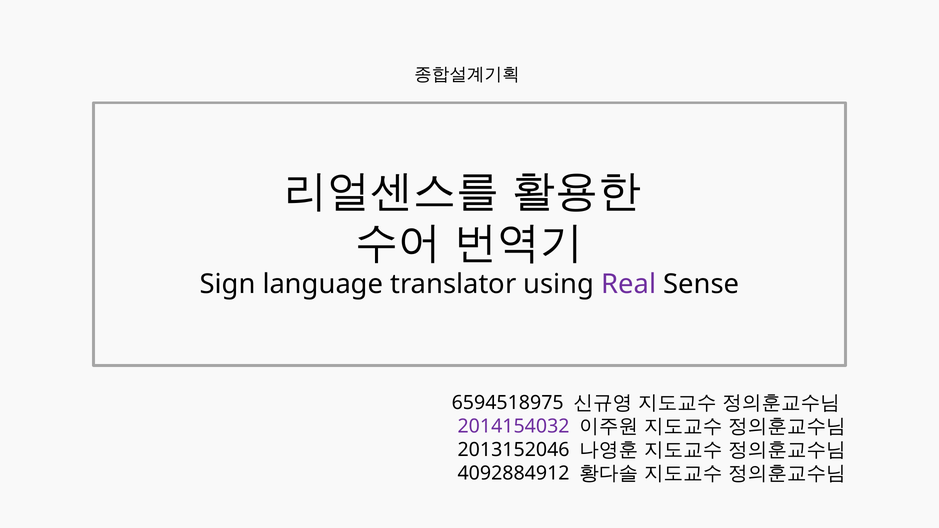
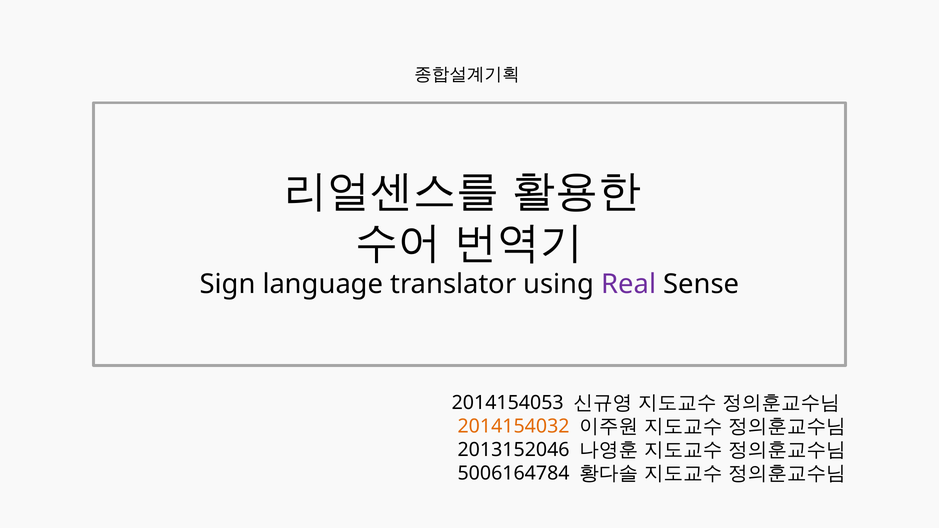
6594518975: 6594518975 -> 2014154053
2014154032 colour: purple -> orange
4092884912: 4092884912 -> 5006164784
